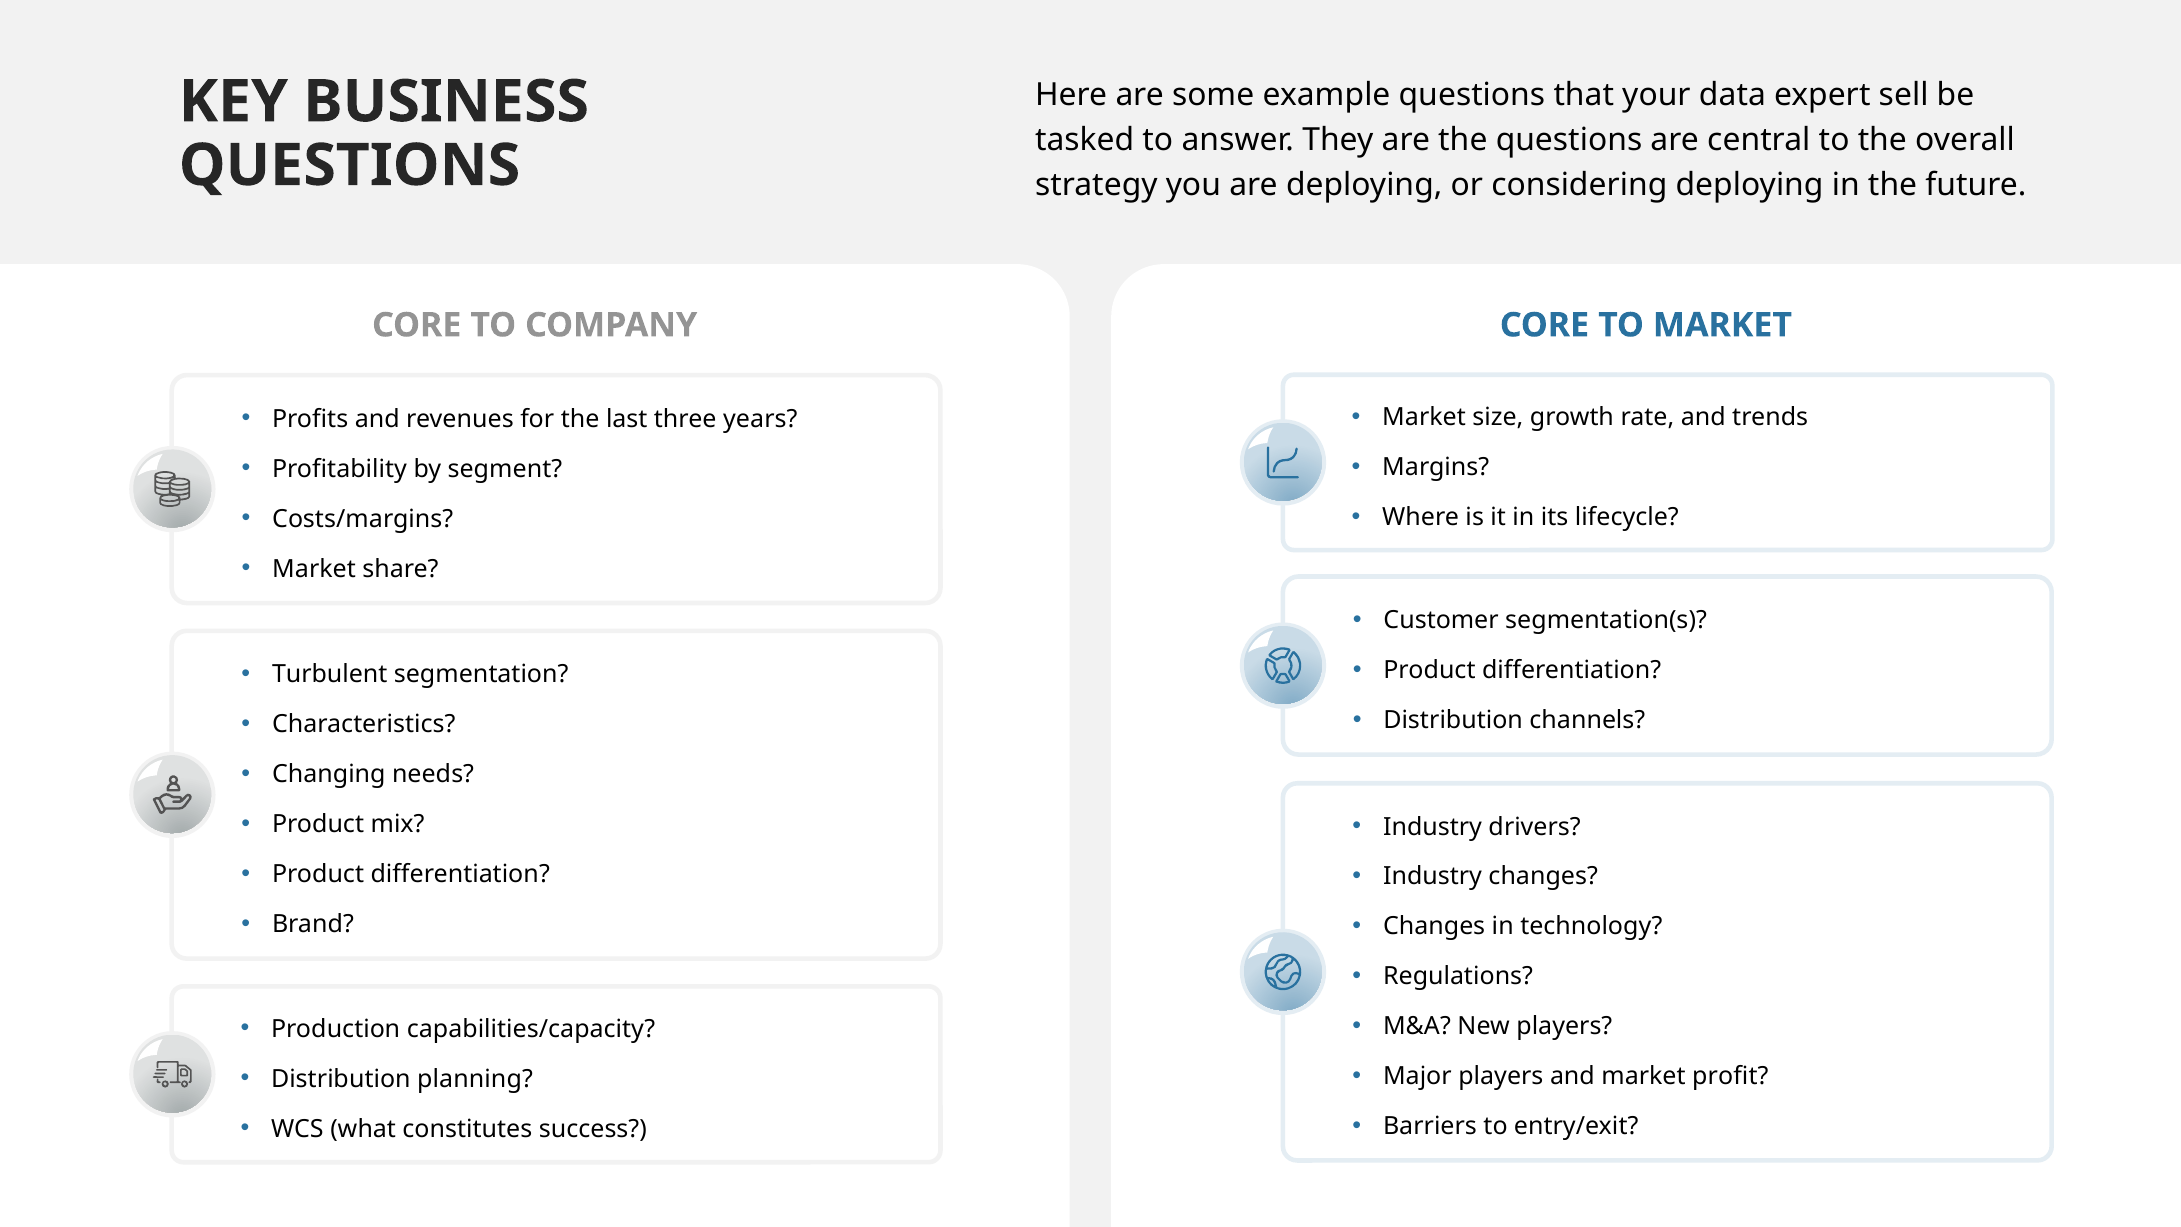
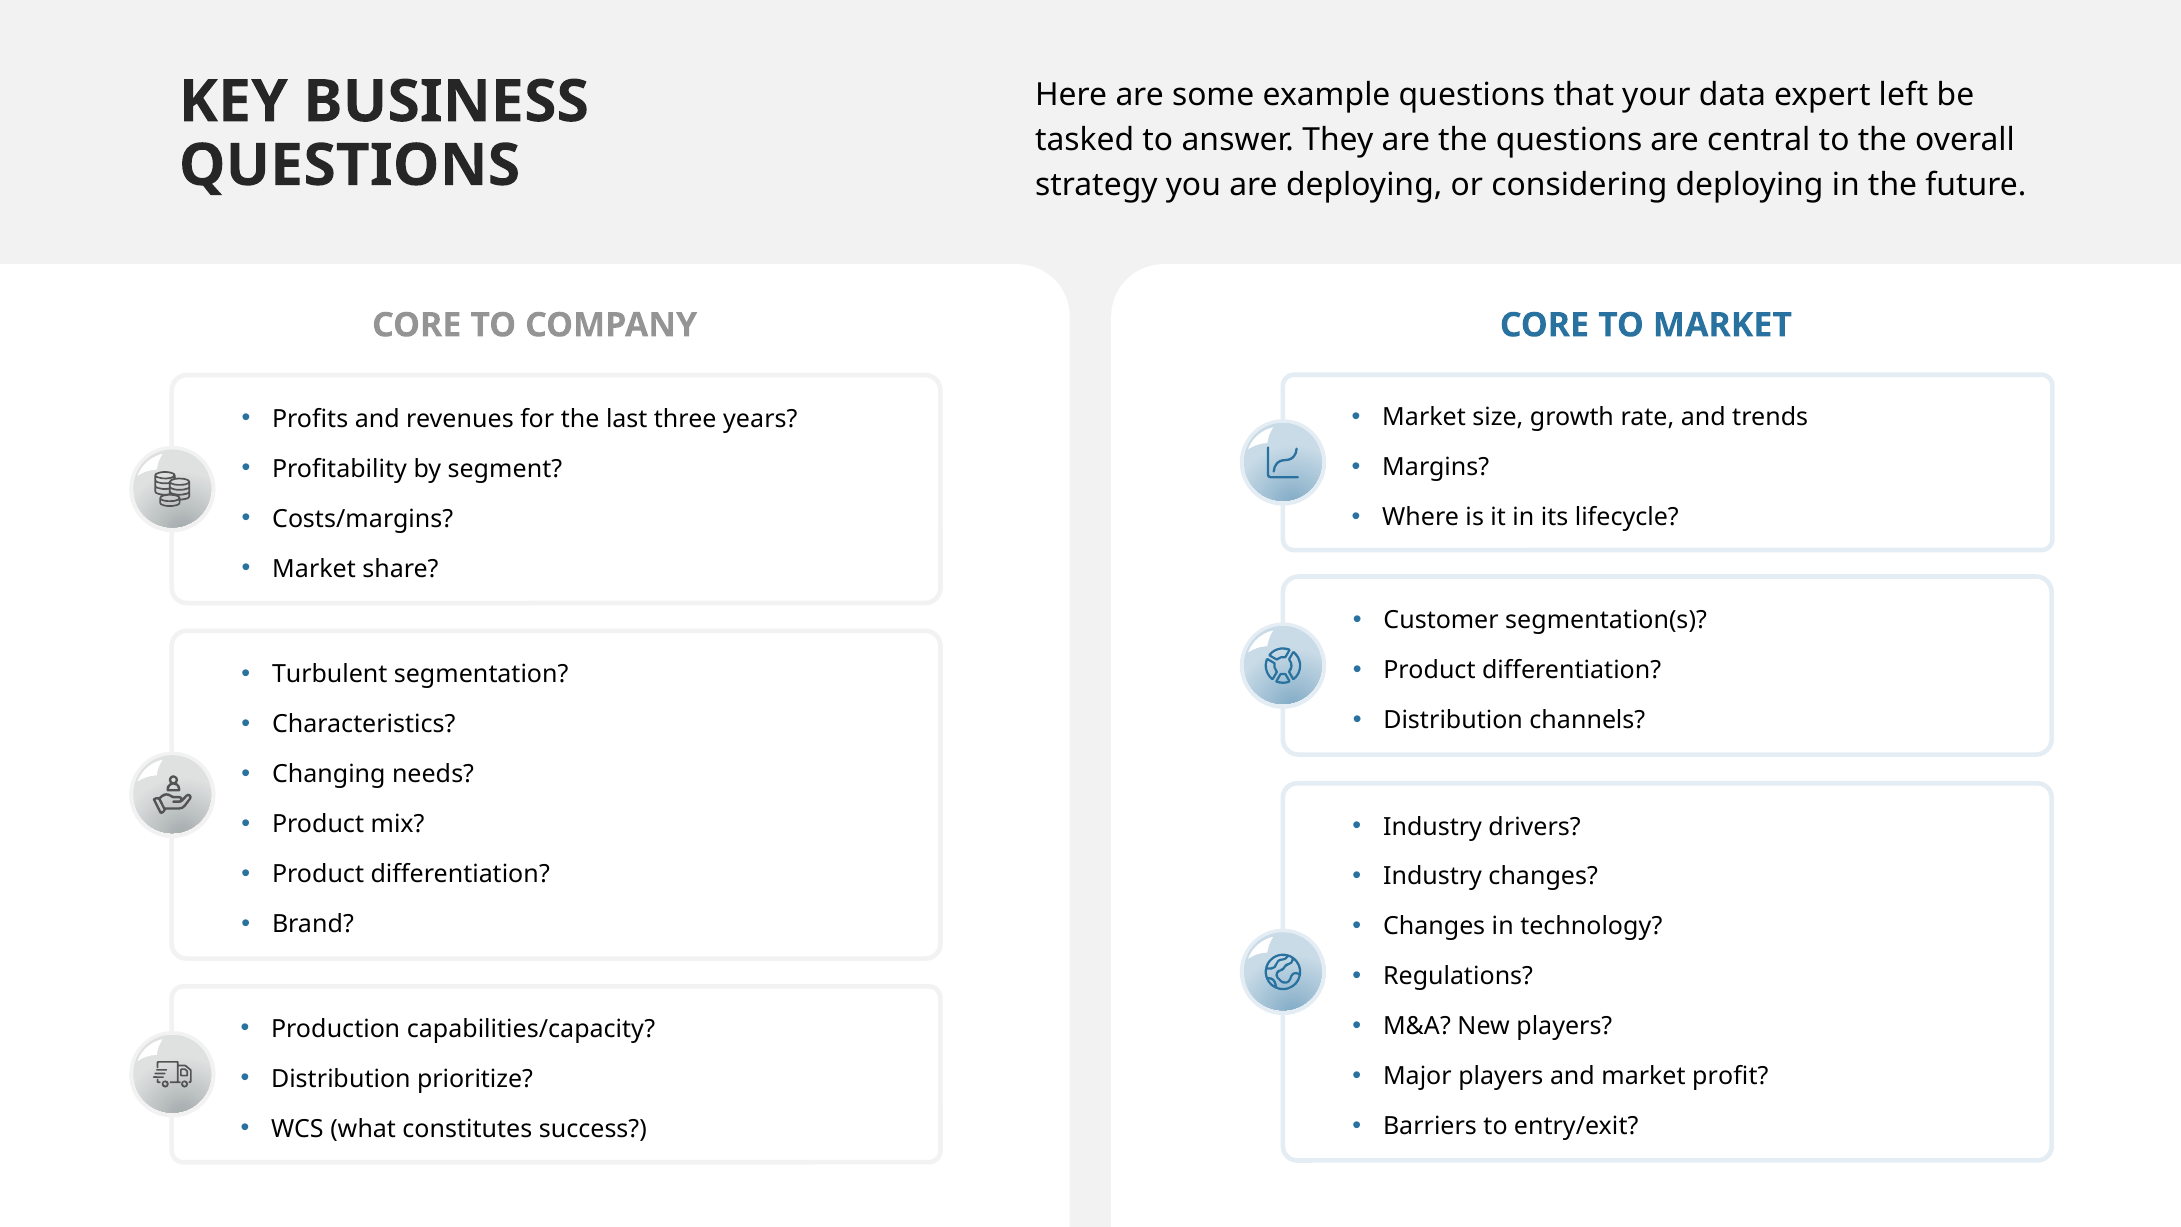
sell: sell -> left
planning: planning -> prioritize
